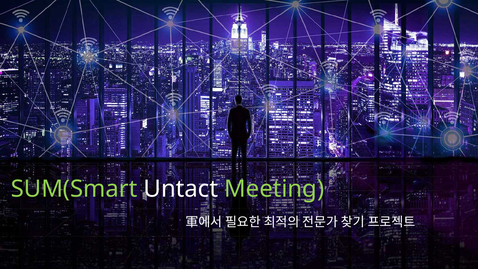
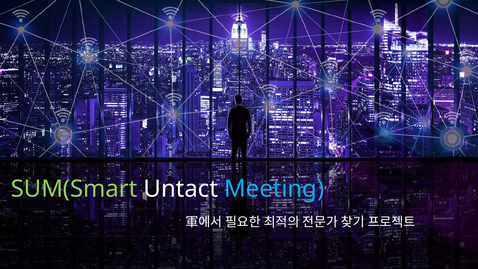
Meeting colour: light green -> light blue
